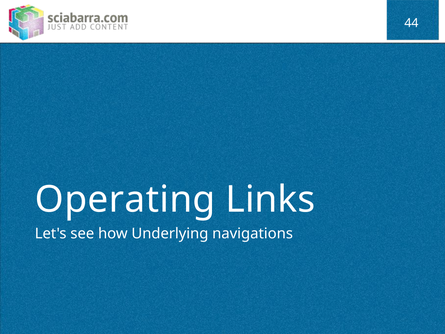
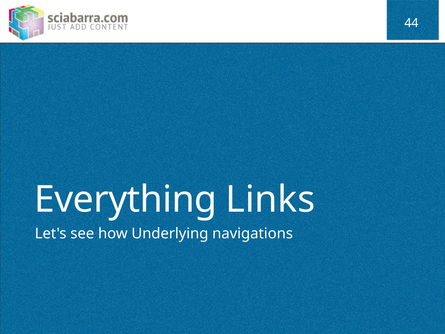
Operating: Operating -> Everything
